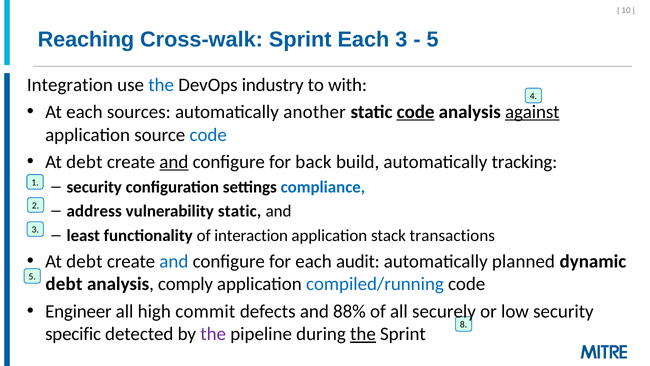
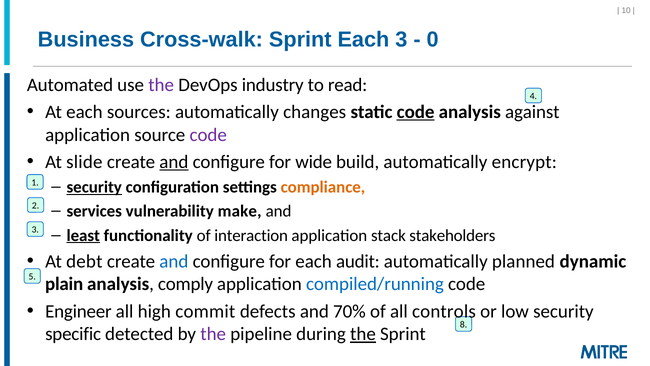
Reaching: Reaching -> Business
5 at (433, 39): 5 -> 0
Integration: Integration -> Automated
the at (161, 85) colour: blue -> purple
with: with -> read
another: another -> changes
against underline: present -> none
code at (208, 135) colour: blue -> purple
debt at (84, 162): debt -> slide
back: back -> wide
tracking: tracking -> encrypt
security at (94, 187) underline: none -> present
compliance colour: blue -> orange
address: address -> services
vulnerability static: static -> make
least underline: none -> present
transactions: transactions -> stakeholders
debt at (64, 284): debt -> plain
88%: 88% -> 70%
securely: securely -> controls
